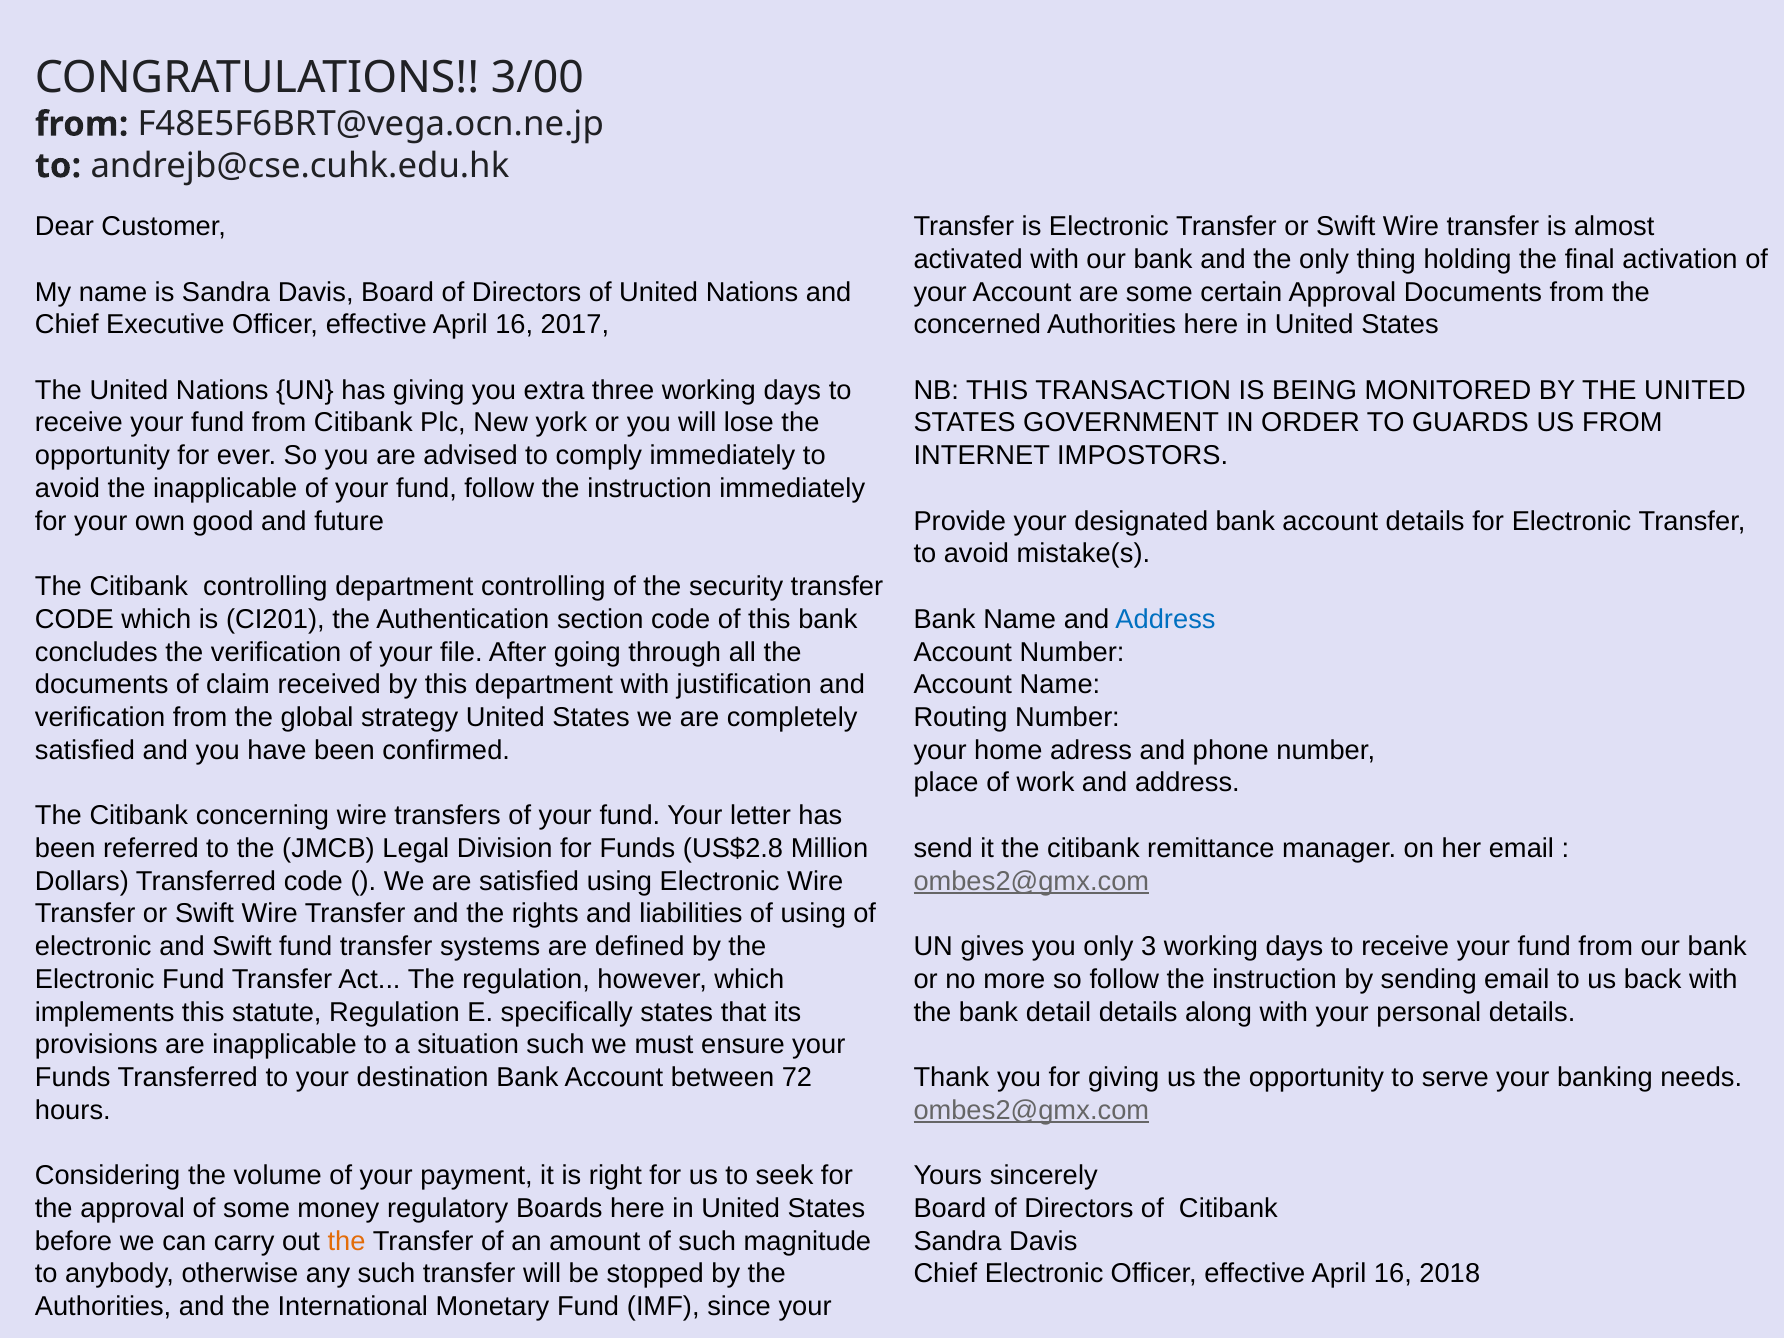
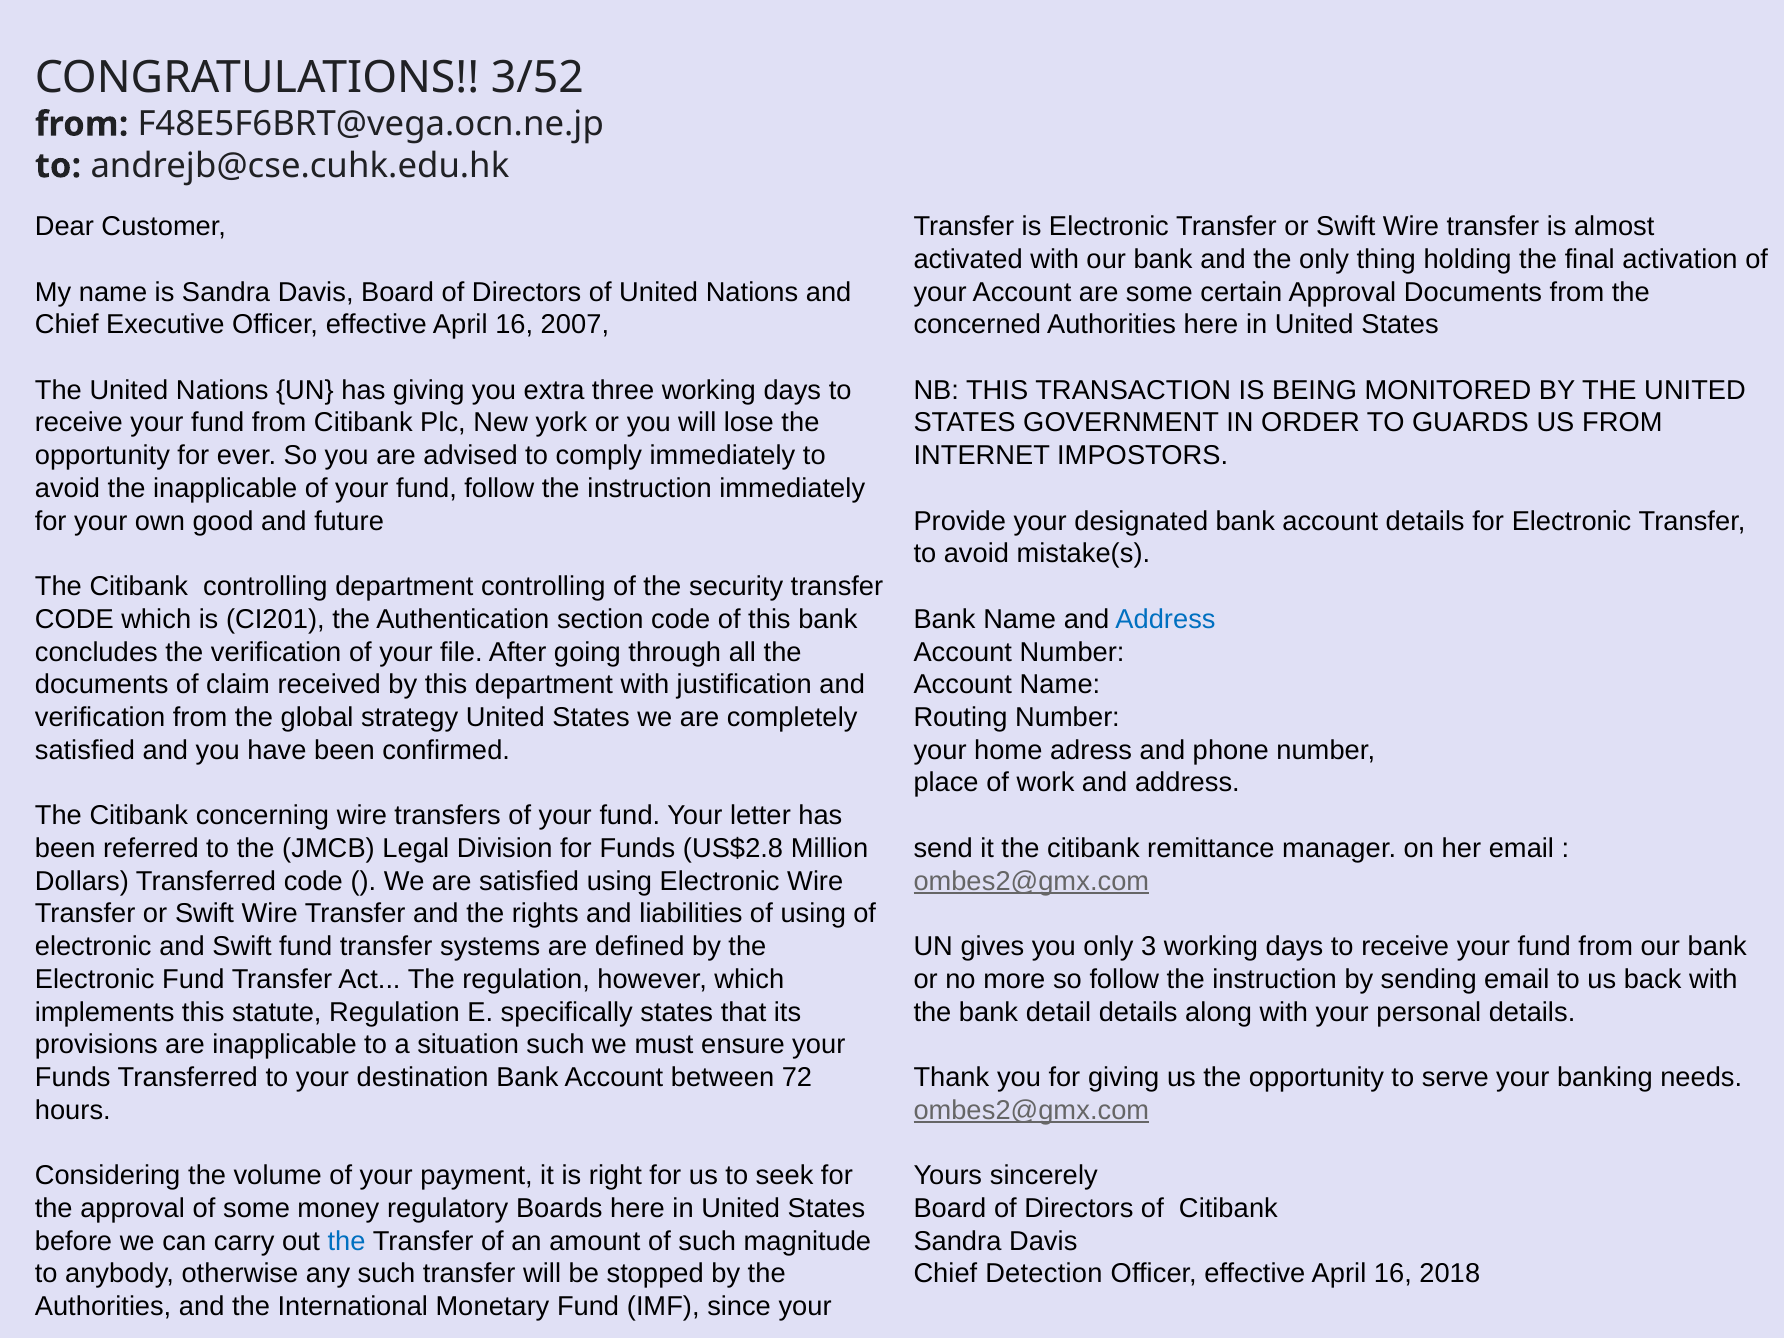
3/00: 3/00 -> 3/52
2017: 2017 -> 2007
the at (347, 1241) colour: orange -> blue
Chief Electronic: Electronic -> Detection
